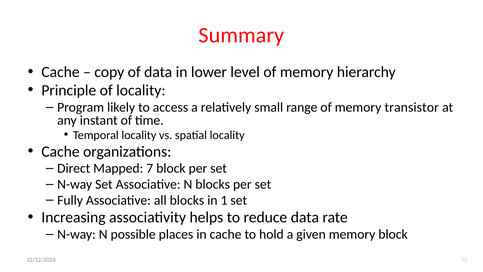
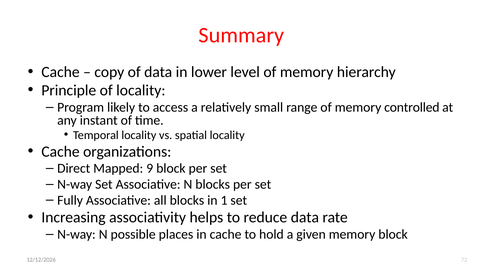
transistor: transistor -> controlled
7: 7 -> 9
